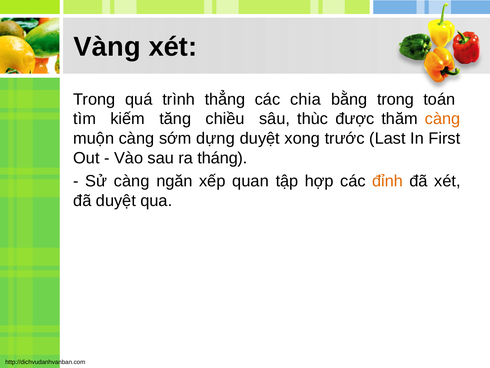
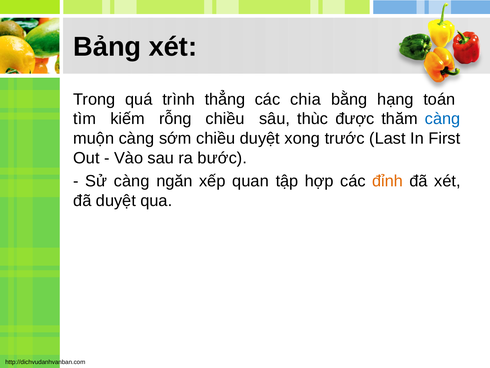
Vàng: Vàng -> Bảng
bằng trong: trong -> hạng
tăng: tăng -> rỗng
càng at (443, 119) colour: orange -> blue
sớm dựng: dựng -> chiều
tháng: tháng -> bước
